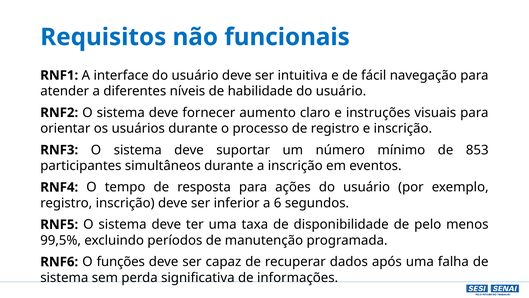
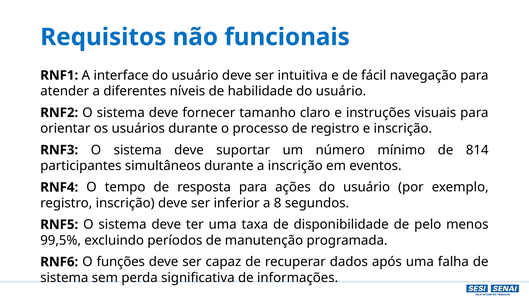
aumento: aumento -> tamanho
853: 853 -> 814
6: 6 -> 8
